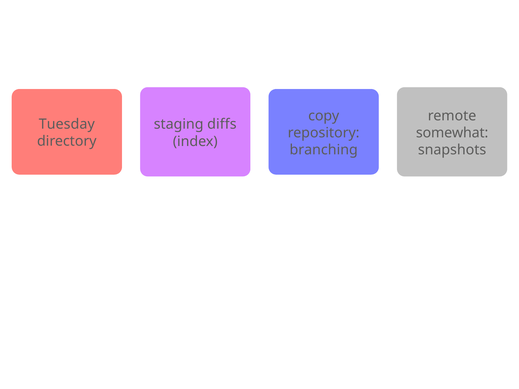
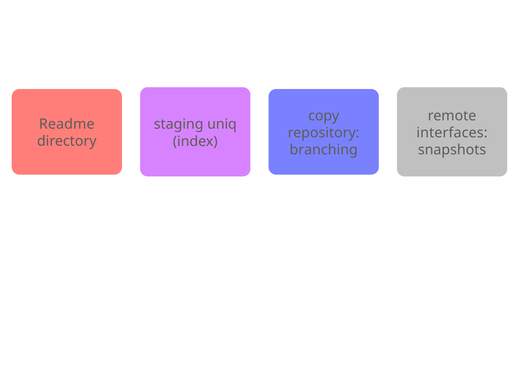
Tuesday: Tuesday -> Readme
diffs: diffs -> uniq
somewhat: somewhat -> interfaces
